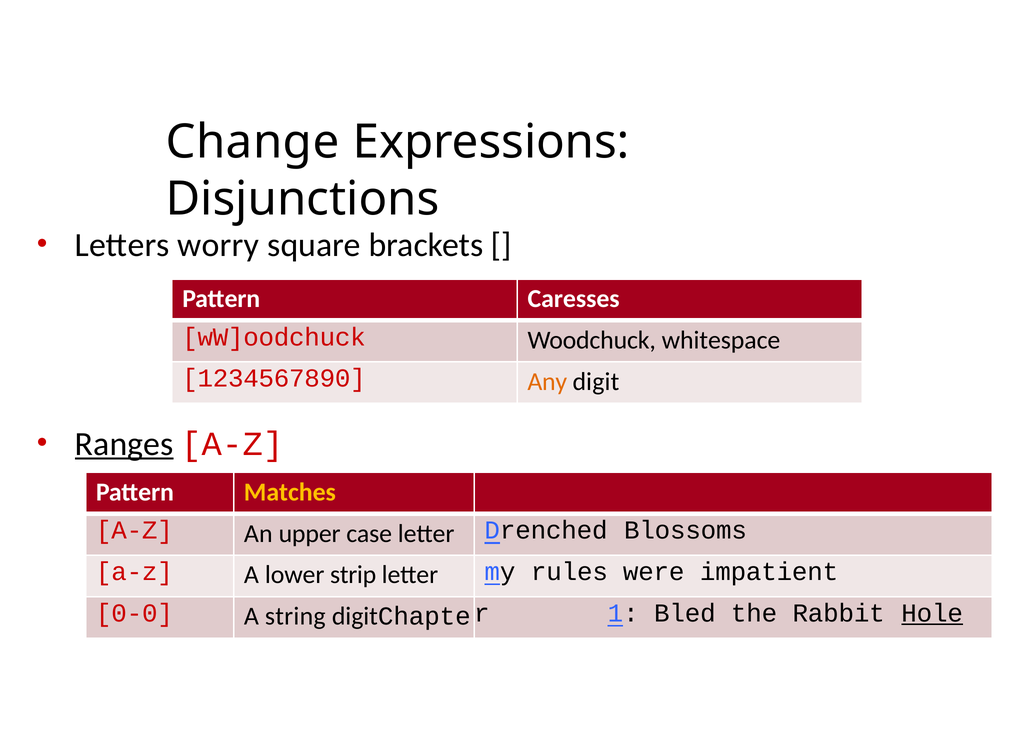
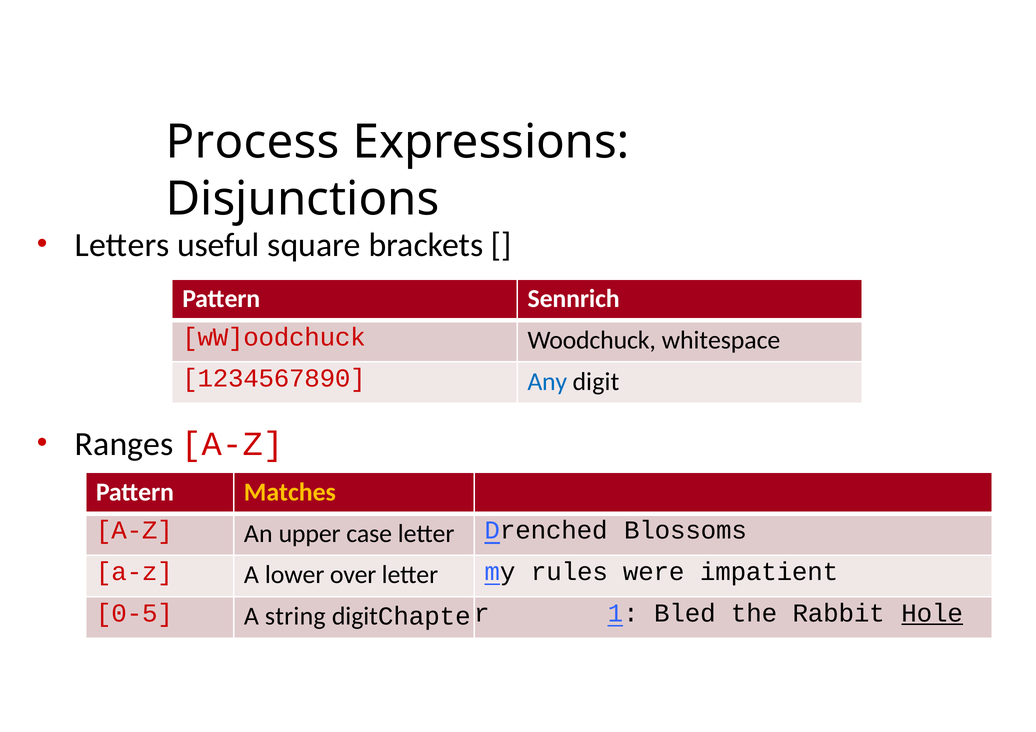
Change: Change -> Process
worry: worry -> useful
Caresses: Caresses -> Sennrich
Any colour: orange -> blue
Ranges underline: present -> none
strip: strip -> over
0-0: 0-0 -> 0-5
